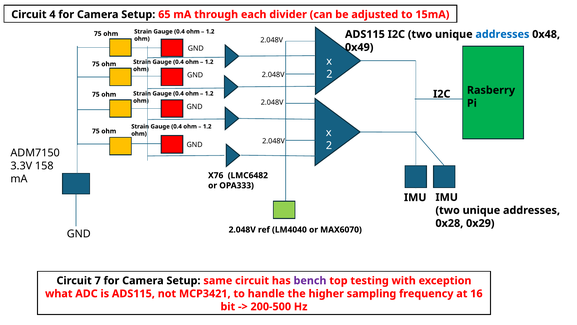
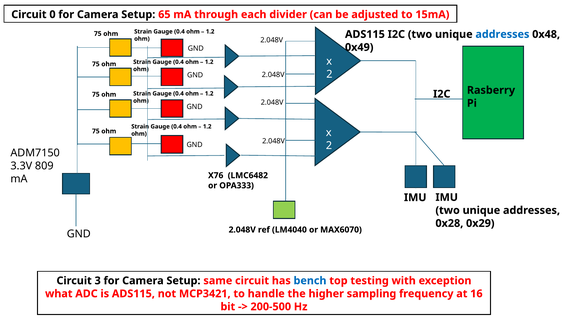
4: 4 -> 0
158: 158 -> 809
7: 7 -> 3
bench colour: purple -> blue
